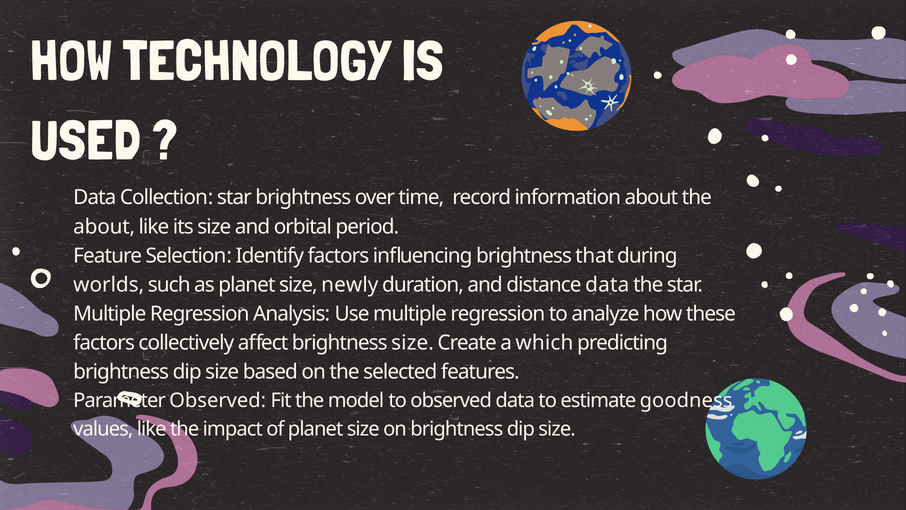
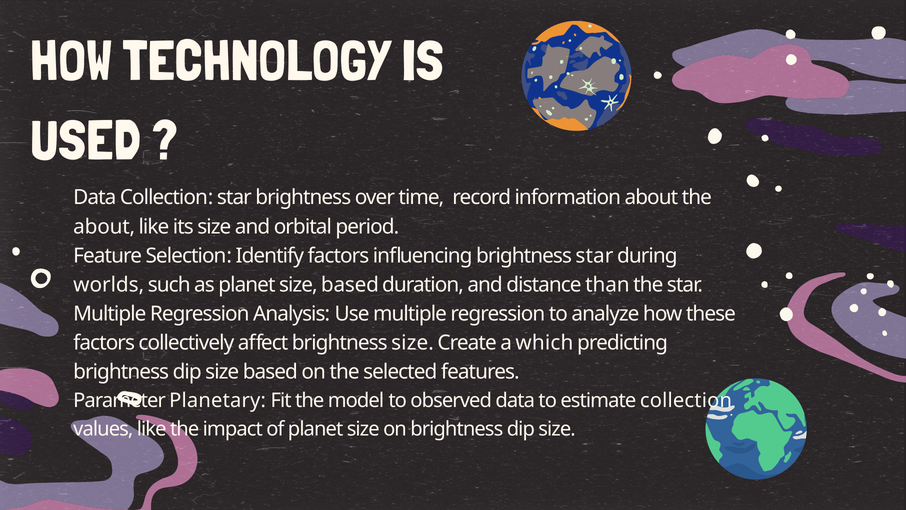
brightness that: that -> star
planet size newly: newly -> based
distance data: data -> than
Parameter Observed: Observed -> Planetary
estimate goodness: goodness -> collection
